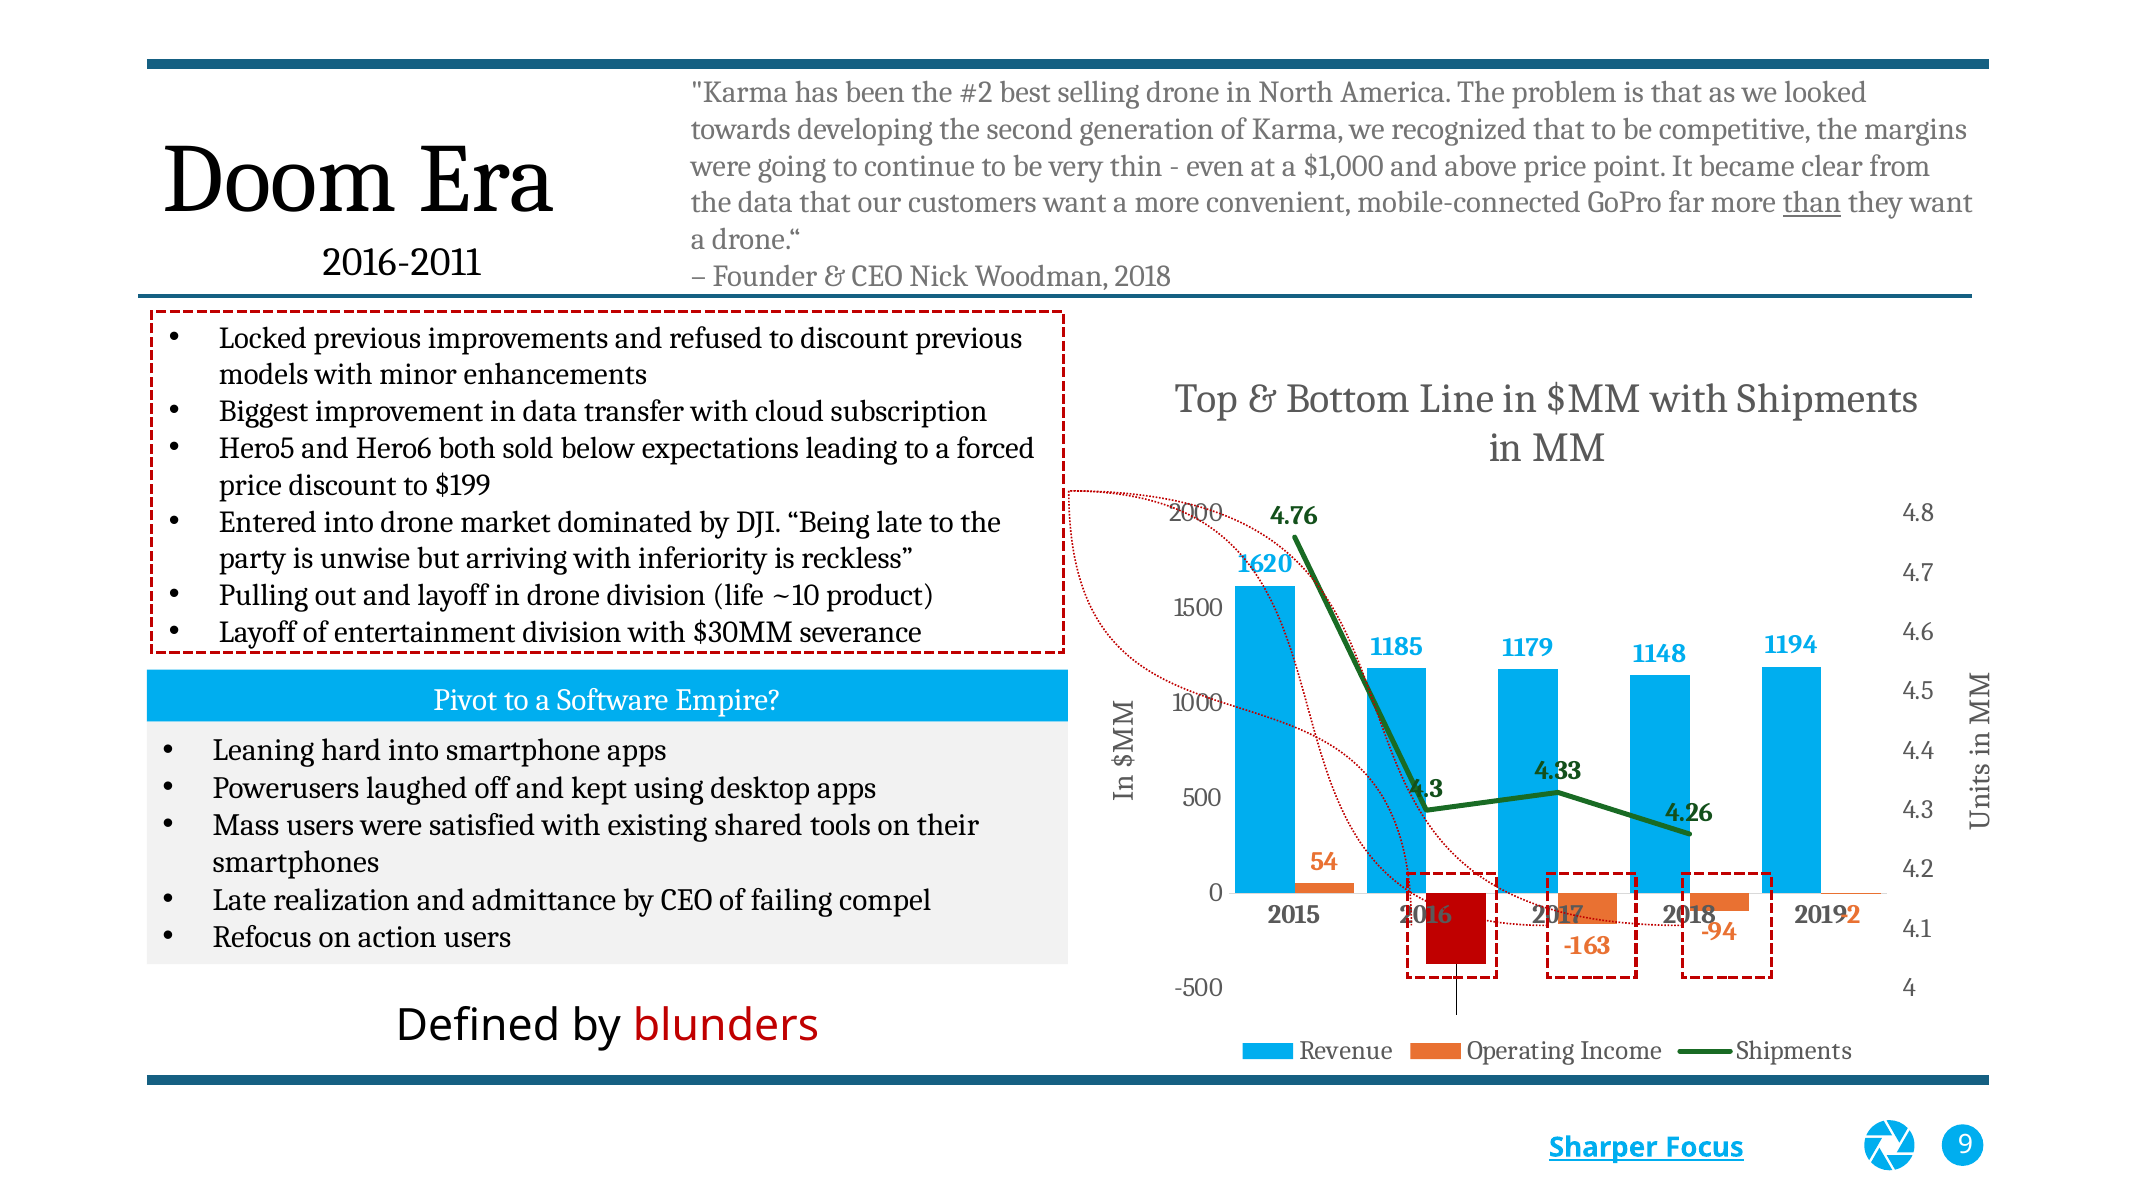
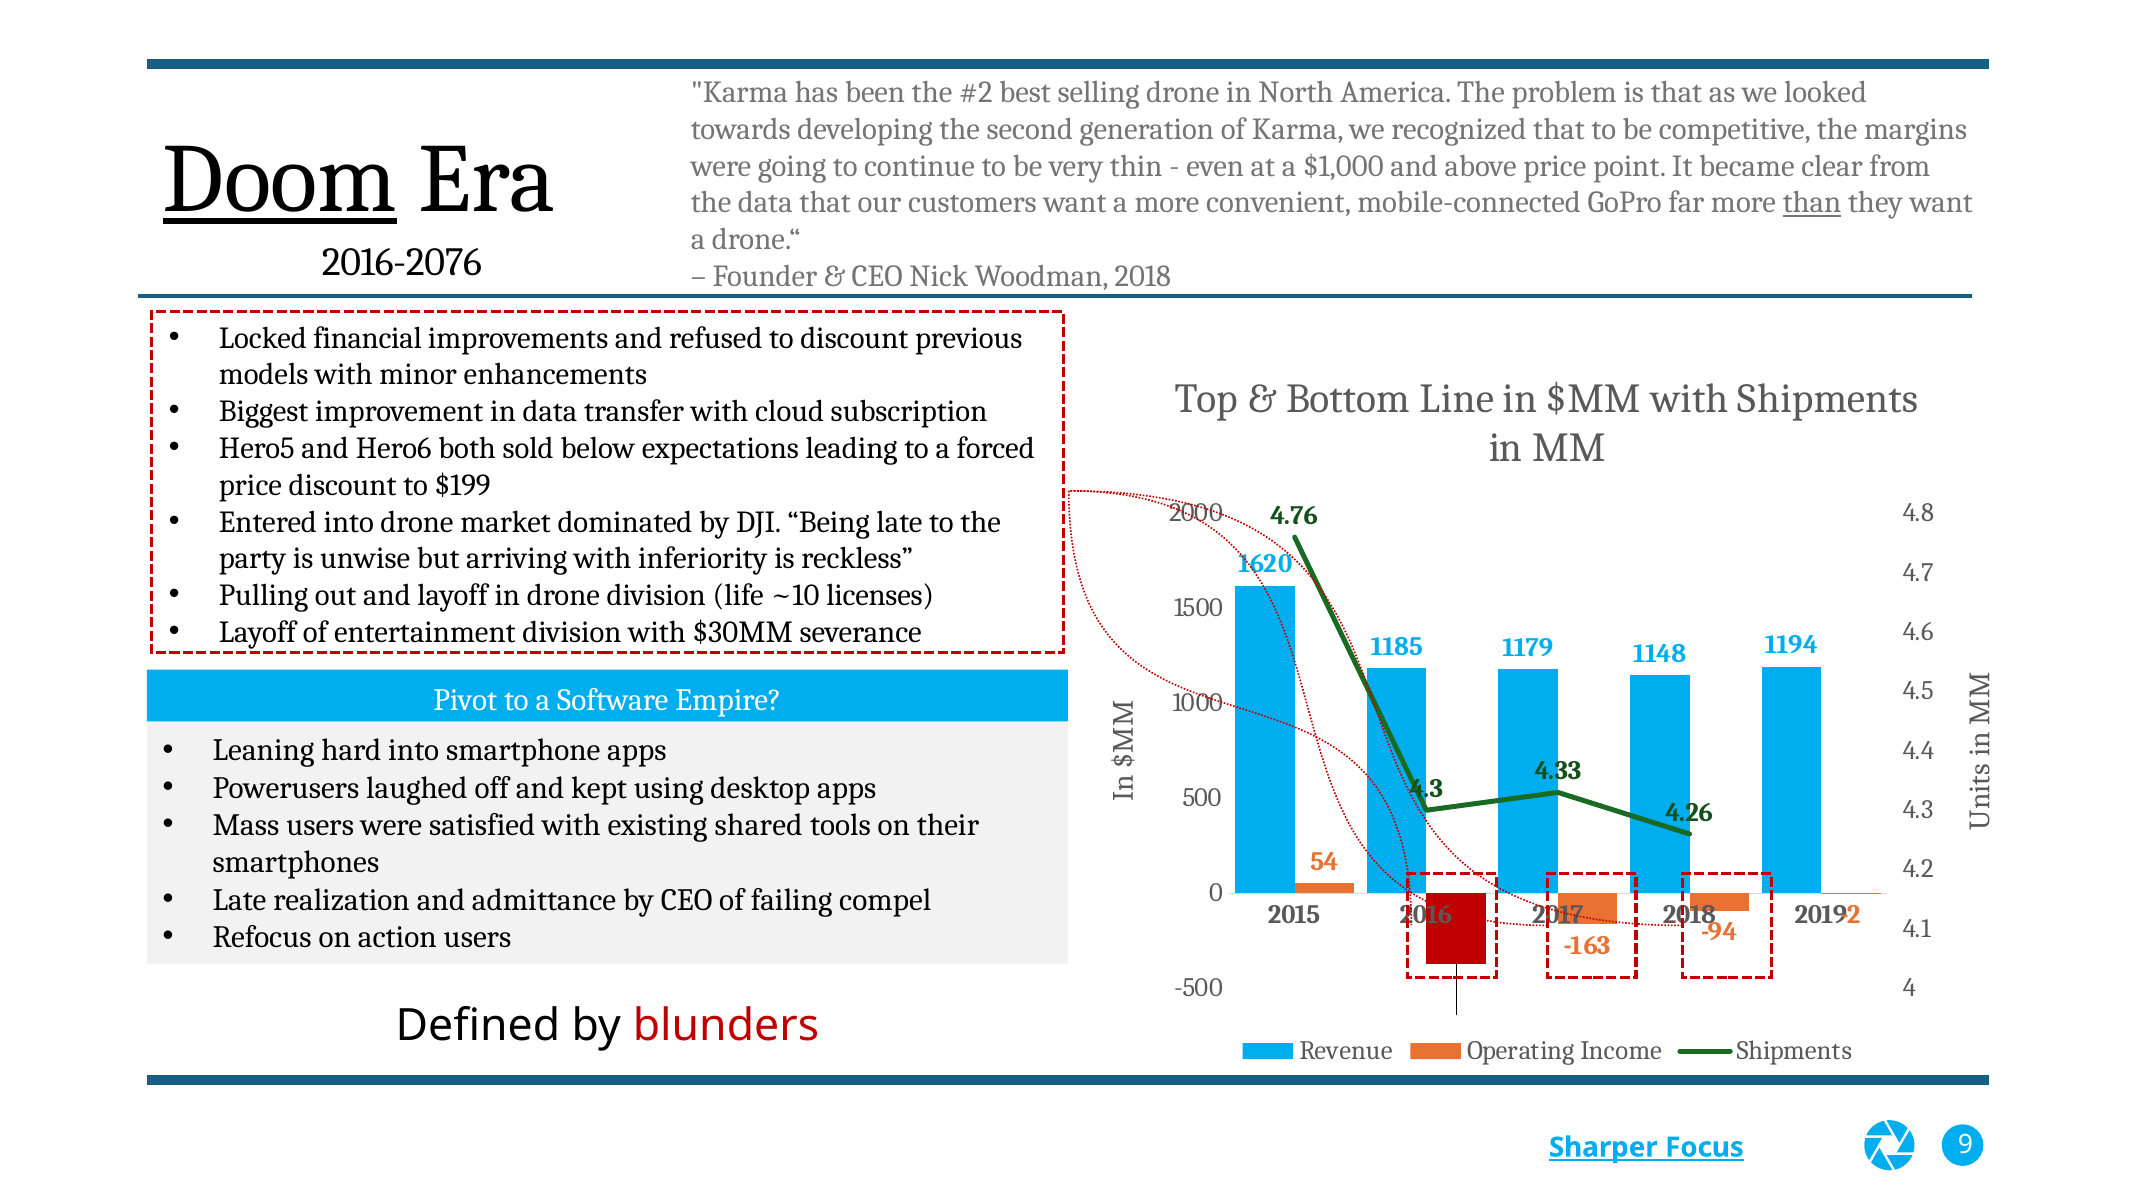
Doom underline: none -> present
2016-2011: 2016-2011 -> 2016-2076
Locked previous: previous -> financial
product: product -> licenses
